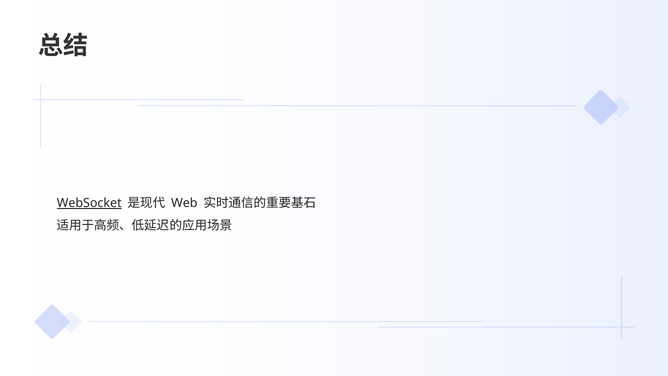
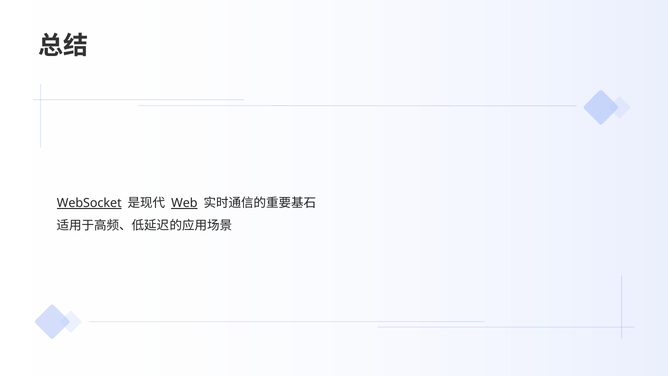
Web underline: none -> present
